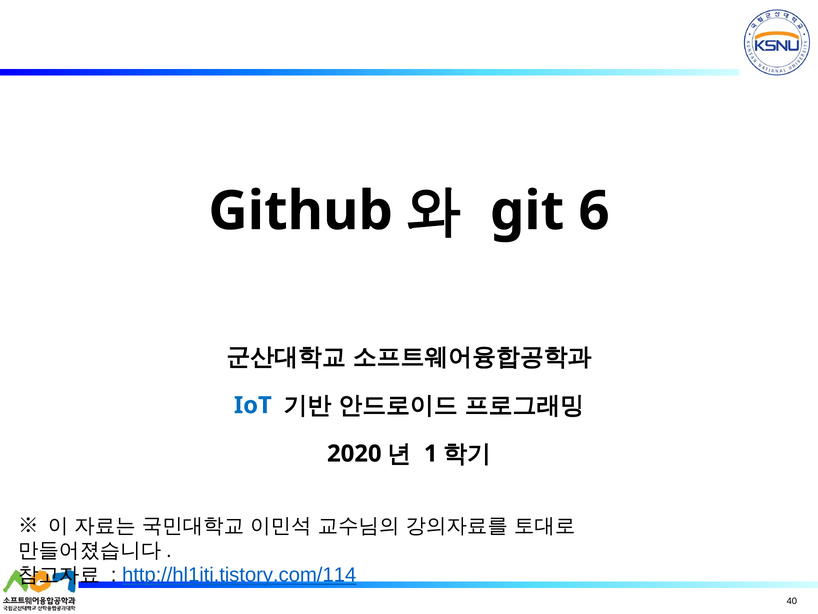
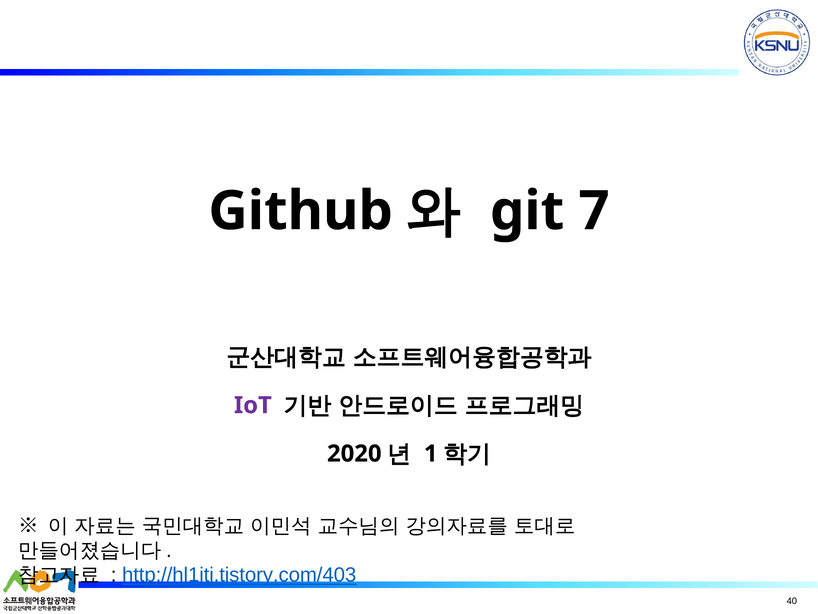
6: 6 -> 7
IoT colour: blue -> purple
http://hl1itj.tistory.com/114: http://hl1itj.tistory.com/114 -> http://hl1itj.tistory.com/403
